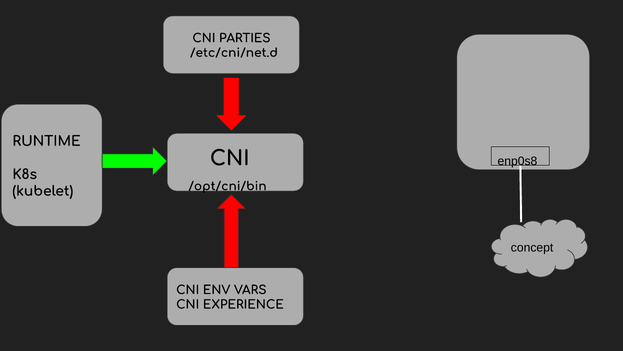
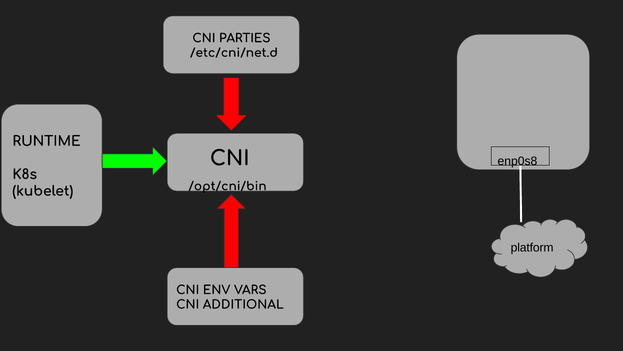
concept: concept -> platform
EXPERIENCE: EXPERIENCE -> ADDITIONAL
